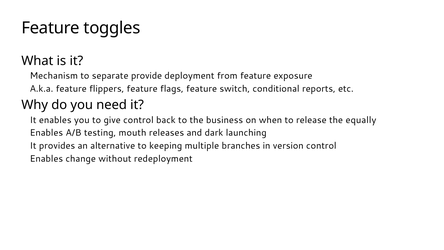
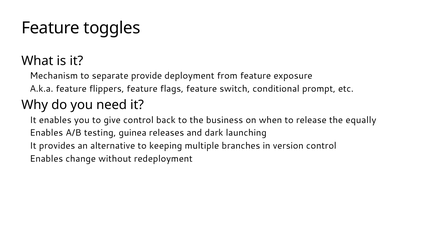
reports: reports -> prompt
mouth: mouth -> guinea
